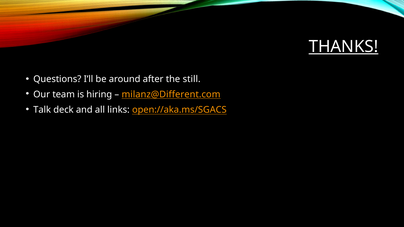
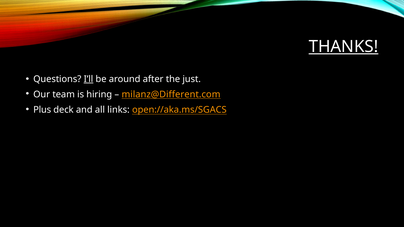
I’ll underline: none -> present
still: still -> just
Talk: Talk -> Plus
